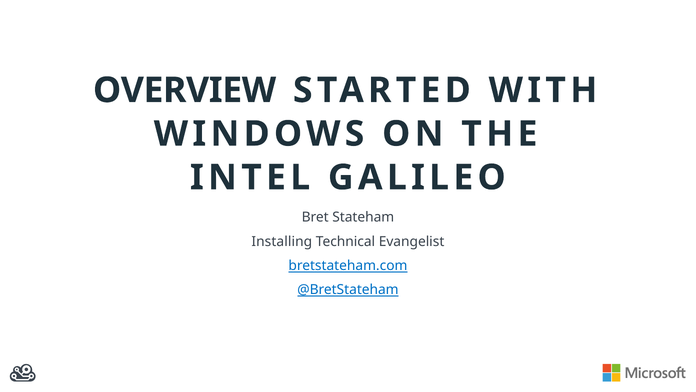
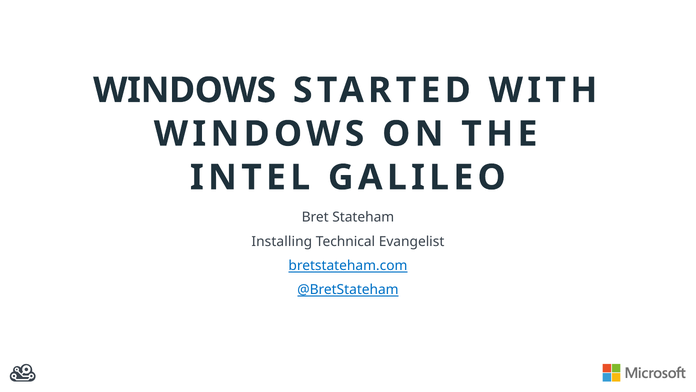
OVERVIEW at (185, 90): OVERVIEW -> WINDOWS
